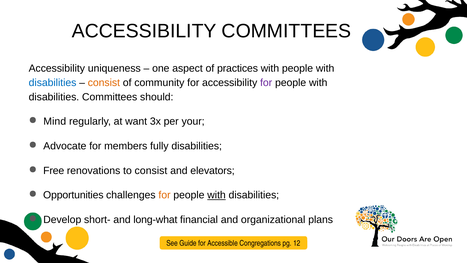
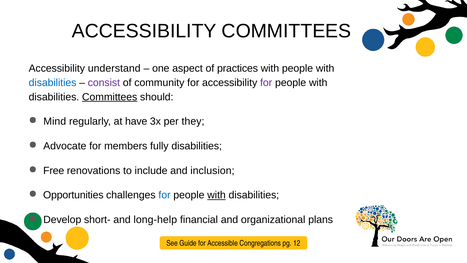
uniqueness: uniqueness -> understand
consist at (104, 83) colour: orange -> purple
Committees at (110, 97) underline: none -> present
want: want -> have
your: your -> they
to consist: consist -> include
elevators: elevators -> inclusion
for at (165, 195) colour: orange -> blue
long-what: long-what -> long-help
